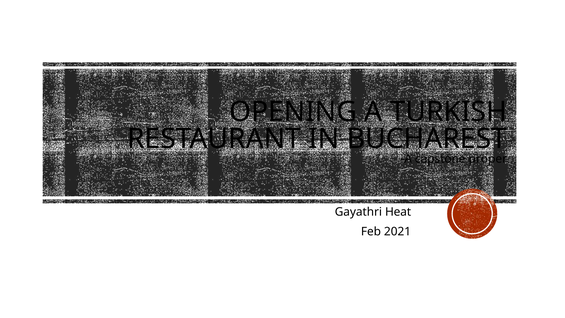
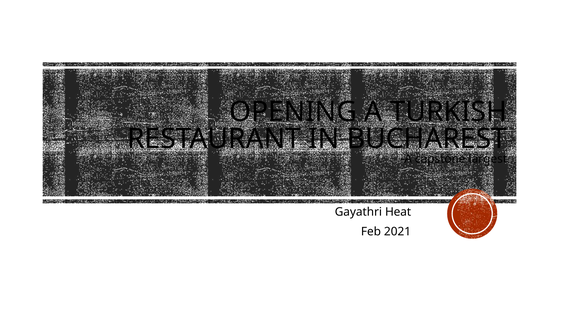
proper: proper -> largest
